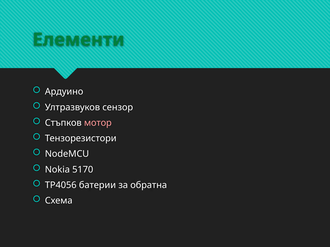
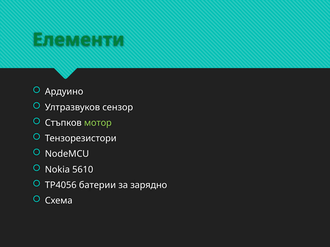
мотор colour: pink -> light green
5170: 5170 -> 5610
обратна: обратна -> зарядно
